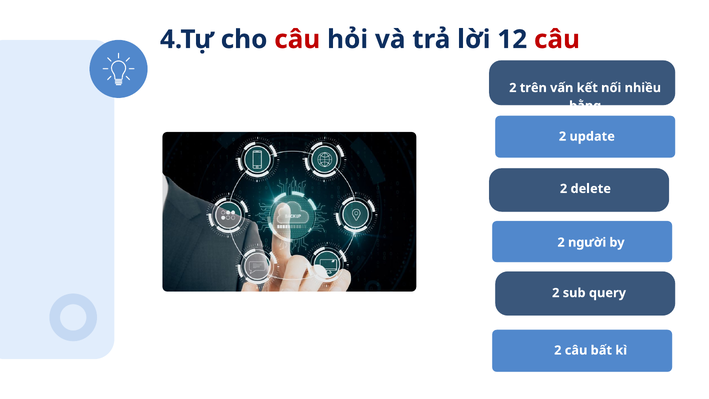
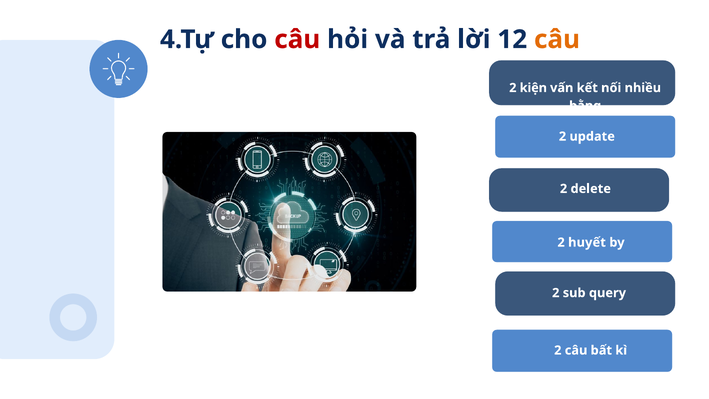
câu at (557, 39) colour: red -> orange
trên: trên -> kiện
người: người -> huyết
